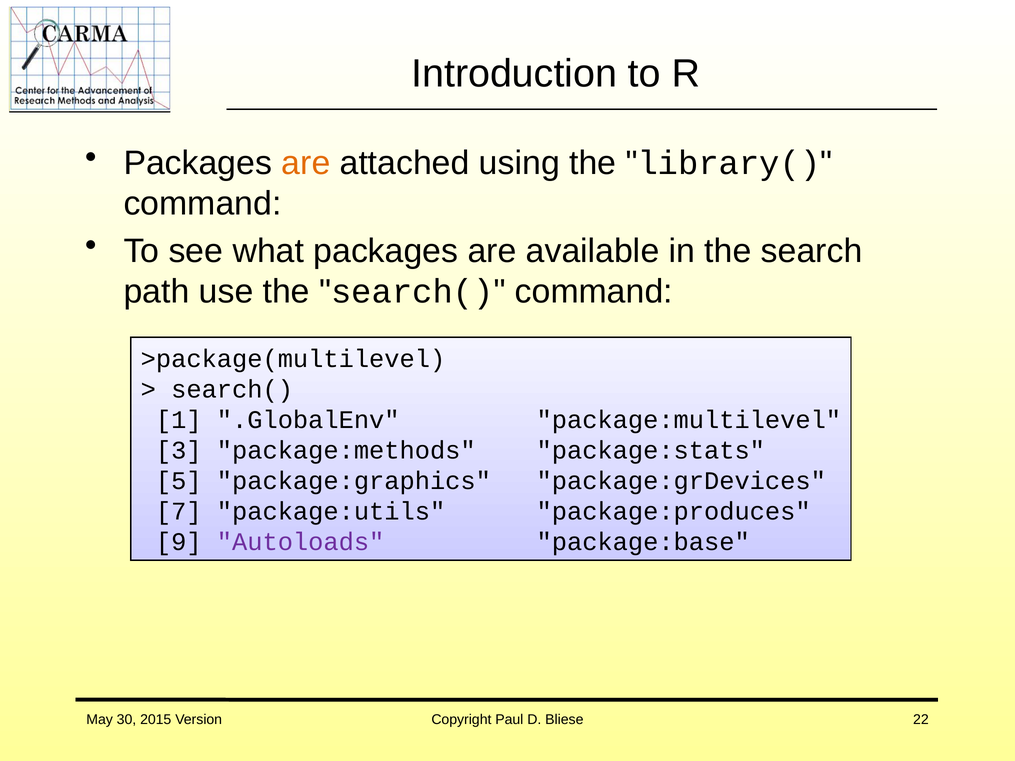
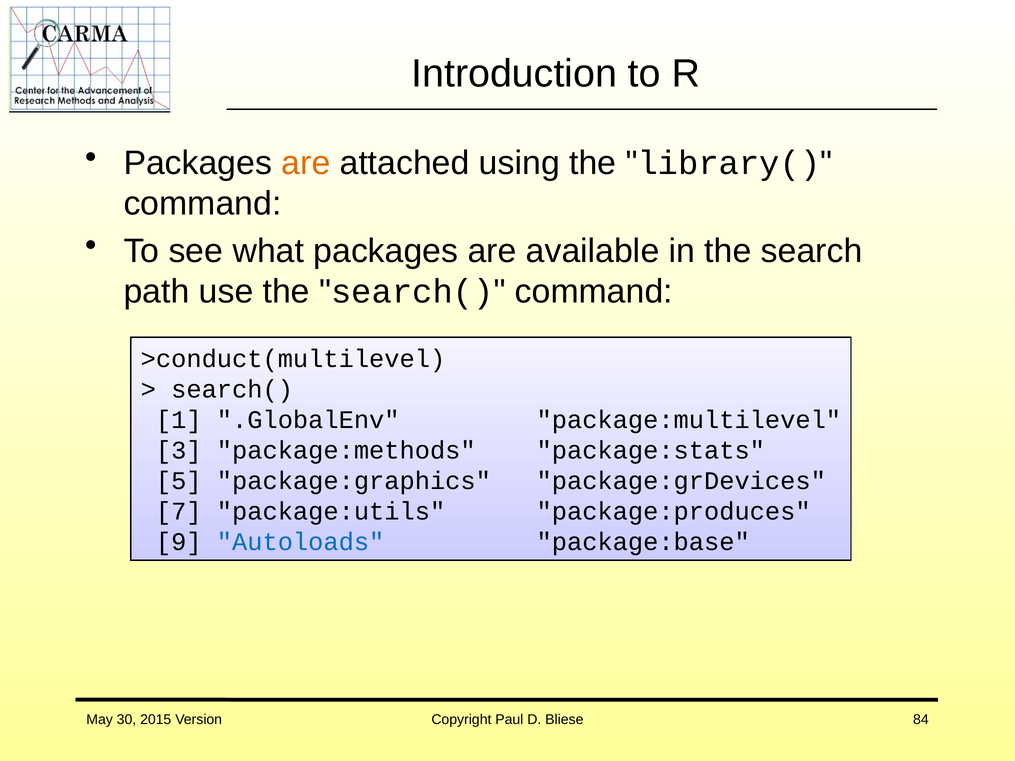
>package(multilevel: >package(multilevel -> >conduct(multilevel
Autoloads colour: purple -> blue
22: 22 -> 84
